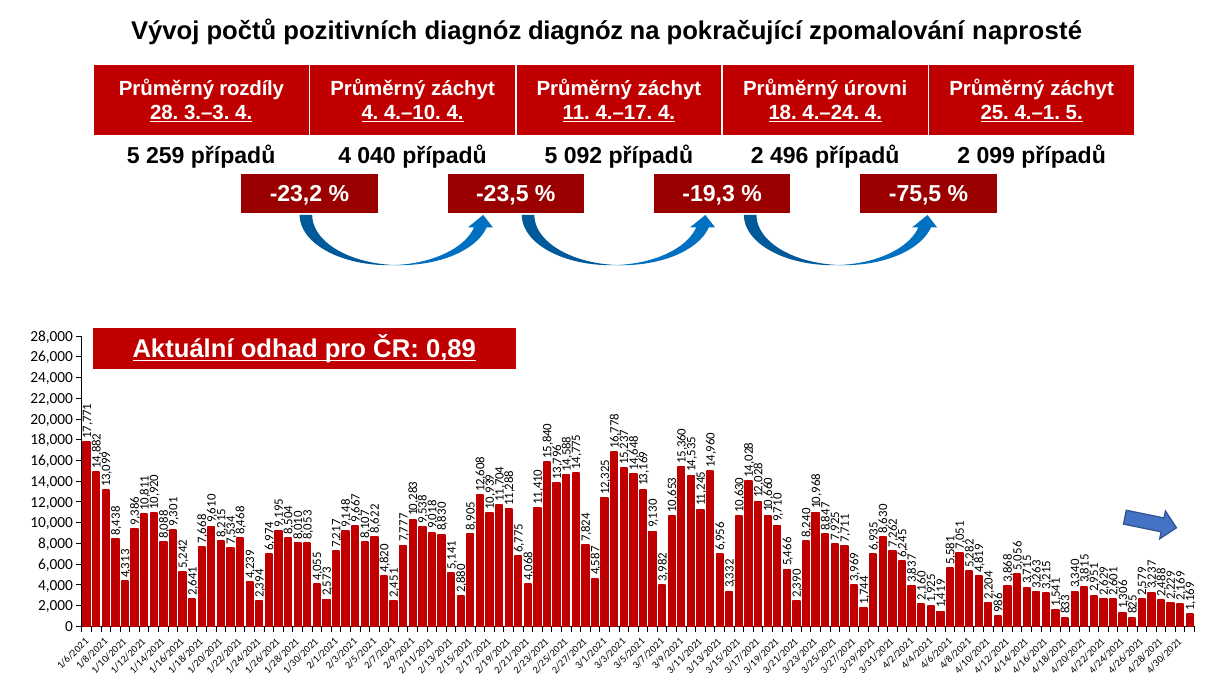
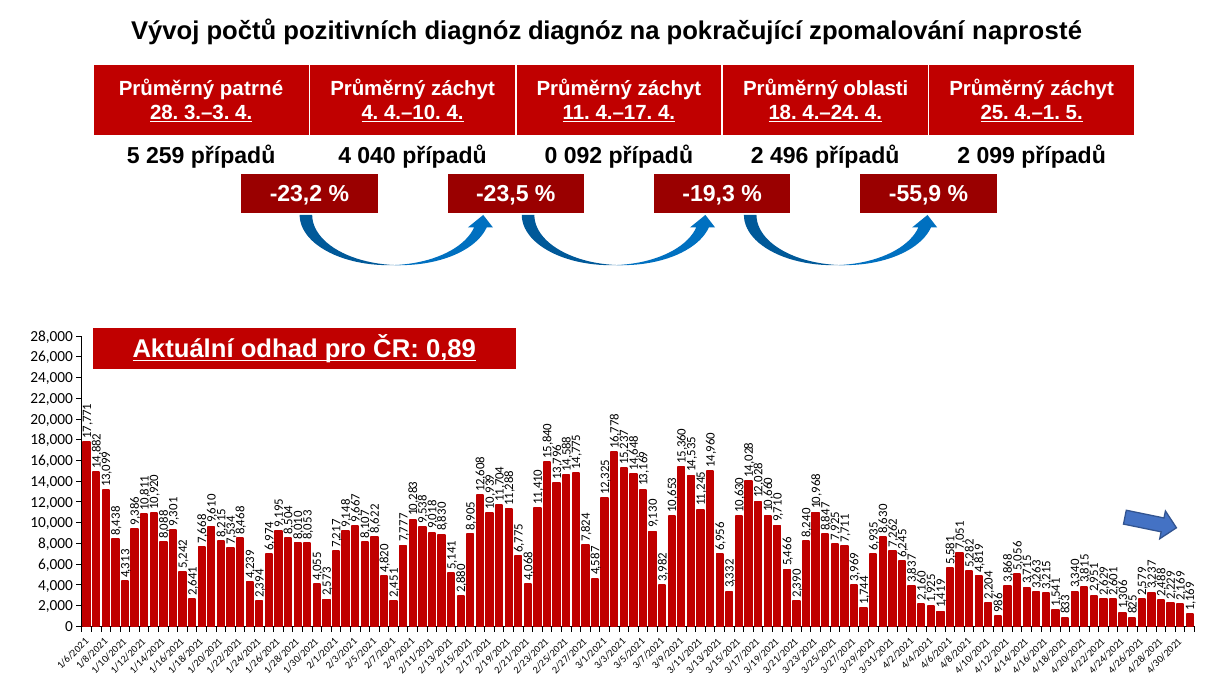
rozdíly: rozdíly -> patrné
úrovni: úrovni -> oblasti
případů 5: 5 -> 0
-75,5: -75,5 -> -55,9
